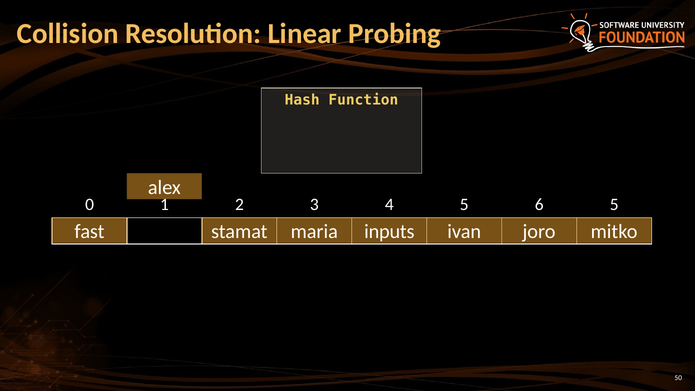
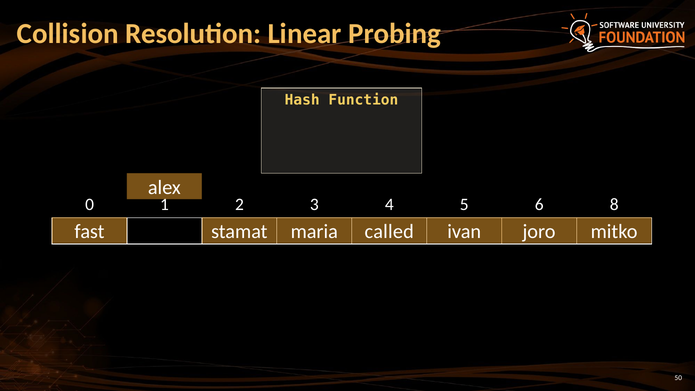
6 5: 5 -> 8
inputs: inputs -> called
